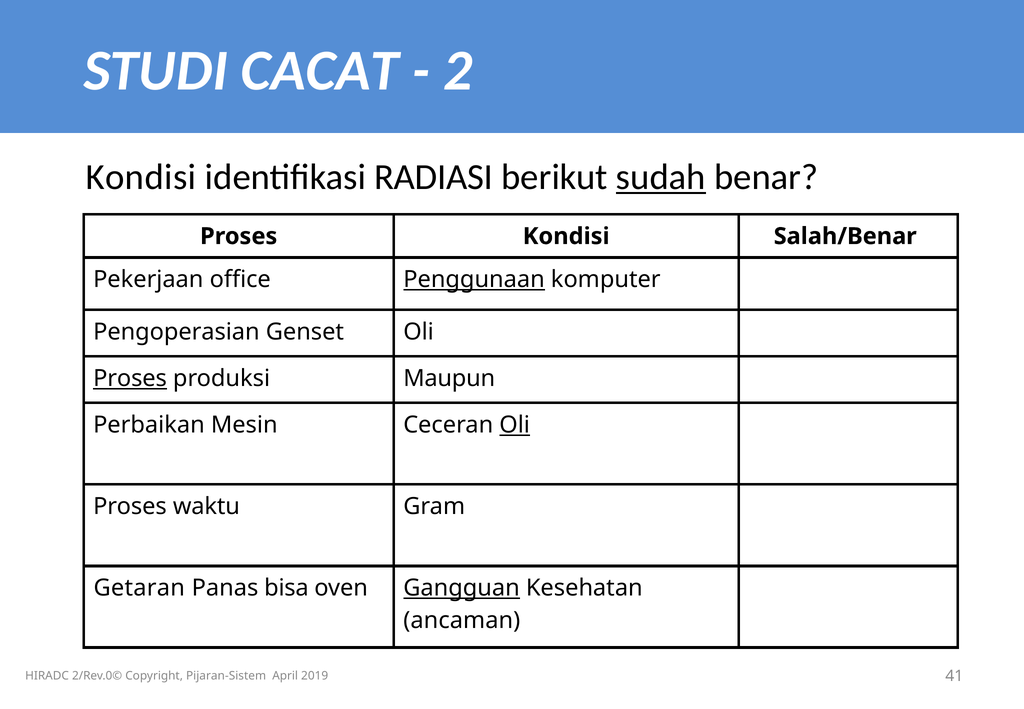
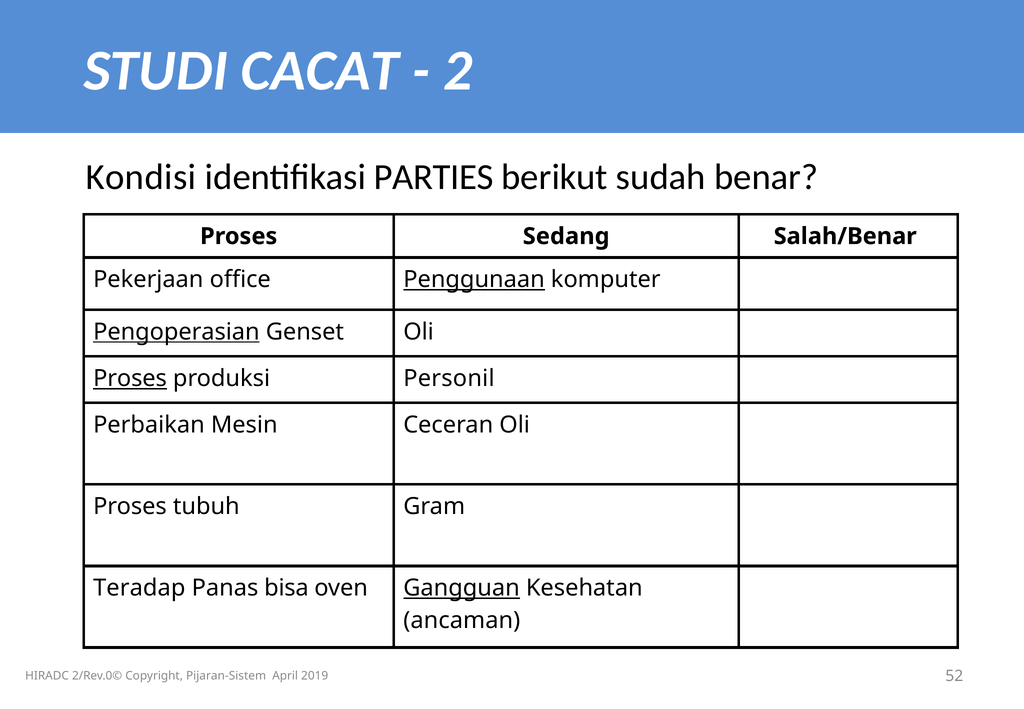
RADIASI: RADIASI -> PARTIES
sudah underline: present -> none
Proses Kondisi: Kondisi -> Sedang
Pengoperasian underline: none -> present
Maupun: Maupun -> Personil
Oli at (515, 425) underline: present -> none
waktu: waktu -> tubuh
Getaran: Getaran -> Teradap
41: 41 -> 52
